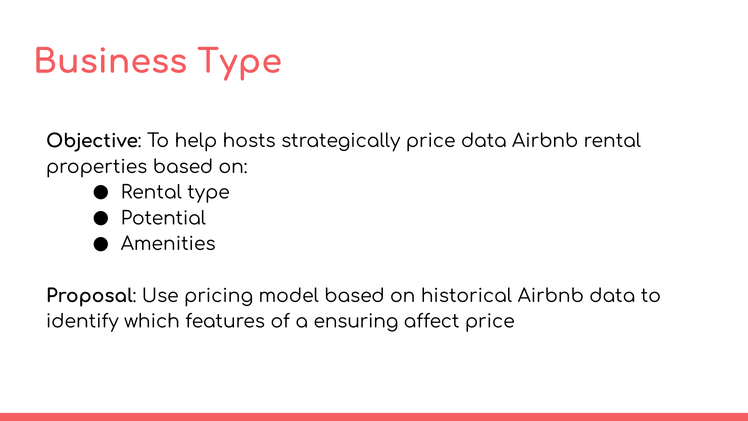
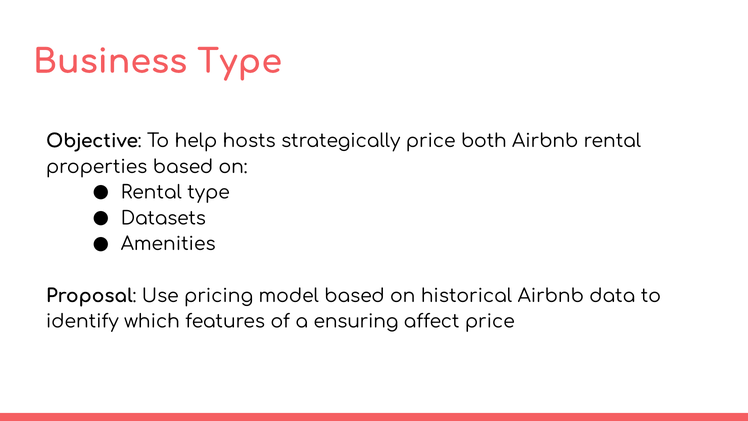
price data: data -> both
Potential: Potential -> Datasets
